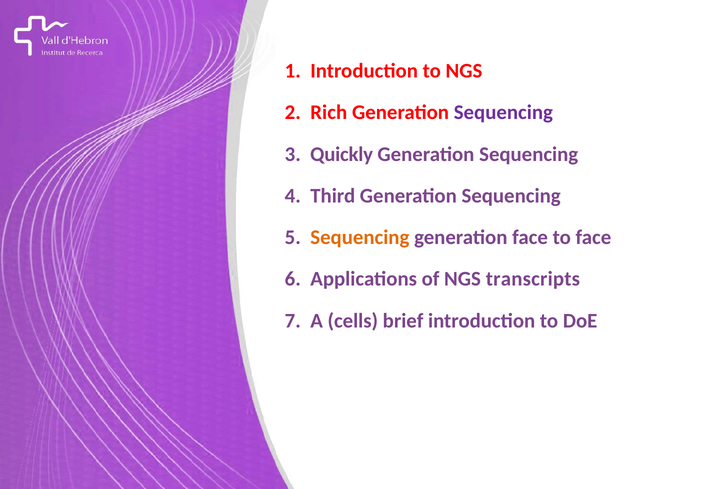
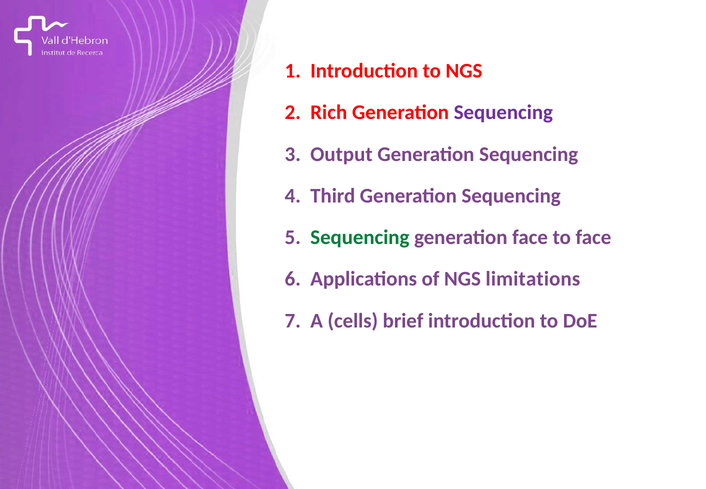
Quickly: Quickly -> Output
Sequencing at (360, 237) colour: orange -> green
transcripts: transcripts -> limitations
